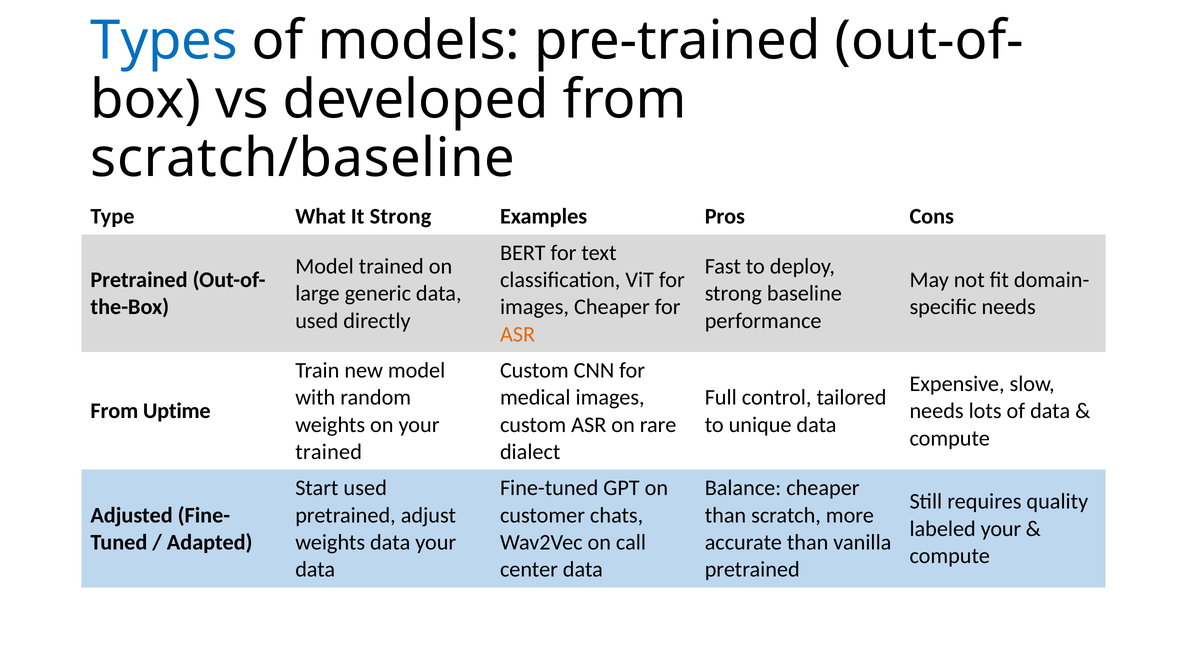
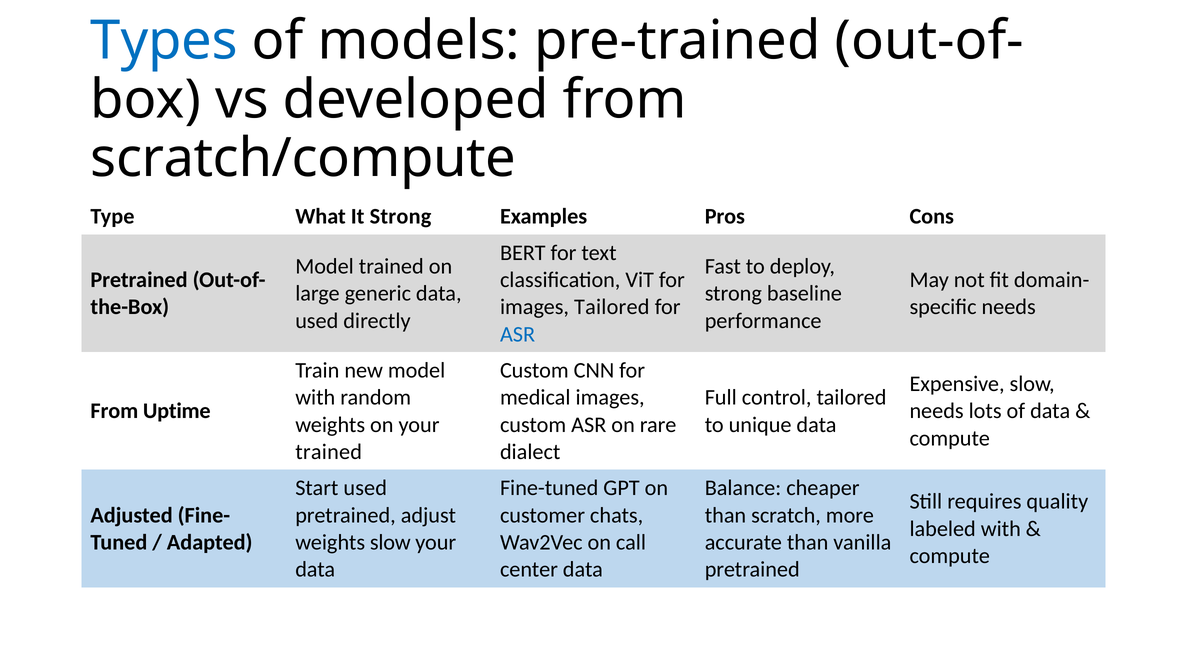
scratch/baseline: scratch/baseline -> scratch/compute
images Cheaper: Cheaper -> Tailored
ASR at (518, 334) colour: orange -> blue
labeled your: your -> with
weights data: data -> slow
